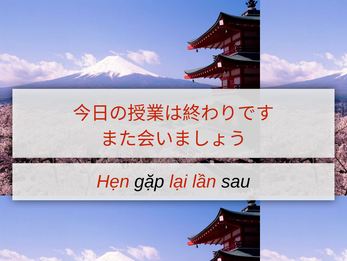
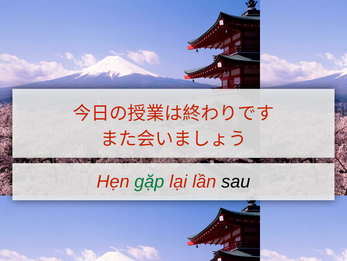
gặp colour: black -> green
